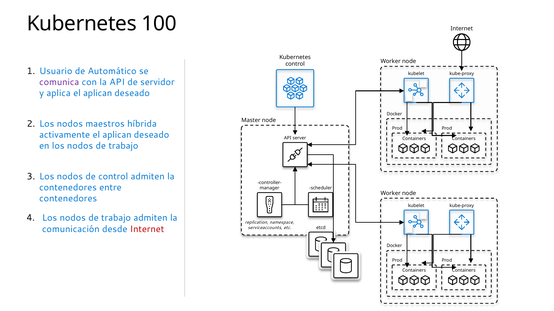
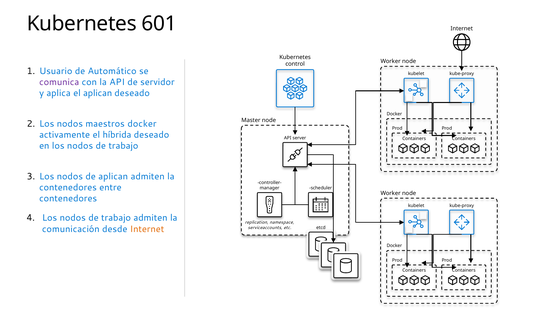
100: 100 -> 601
maestros híbrida: híbrida -> docker
activamente el aplican: aplican -> híbrida
de control: control -> aplican
Internet at (147, 229) colour: red -> orange
